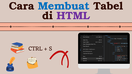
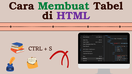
Membuat colour: blue -> green
